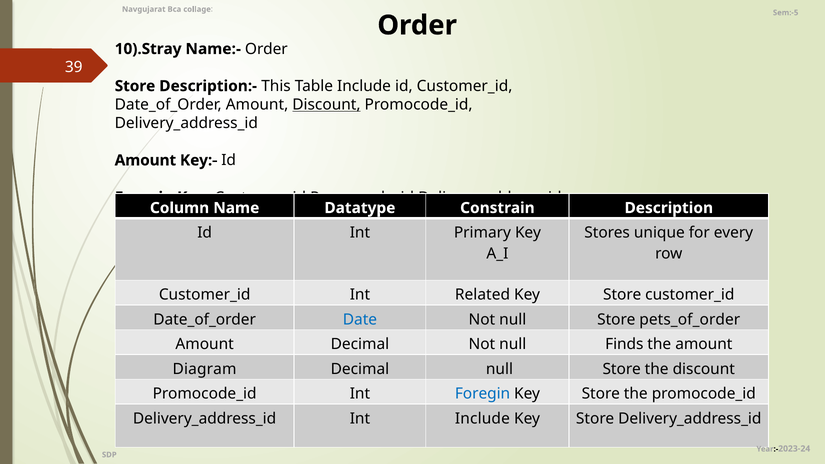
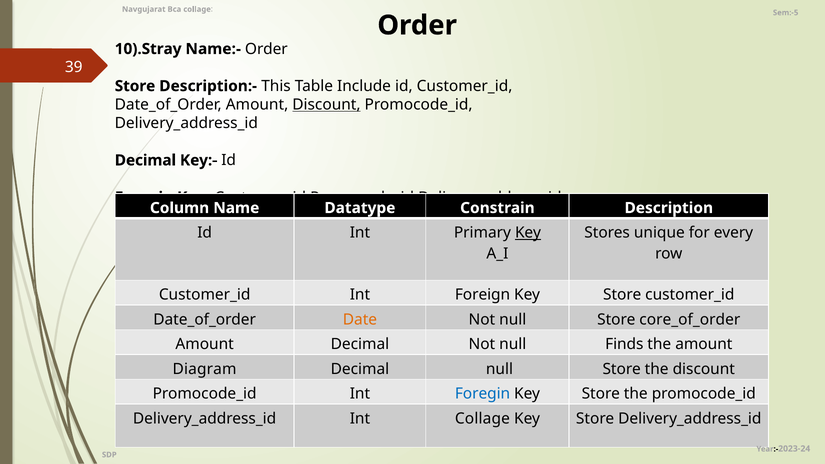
Amount at (145, 160): Amount -> Decimal
Key at (528, 233) underline: none -> present
Related: Related -> Foreign
Date colour: blue -> orange
pets_of_order: pets_of_order -> core_of_order
Int Include: Include -> Collage
